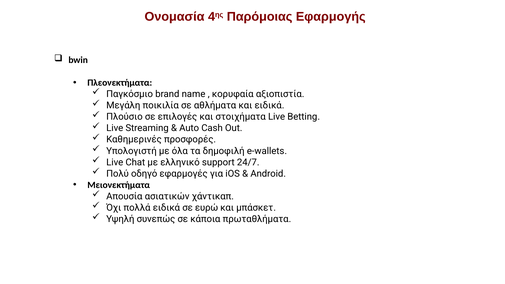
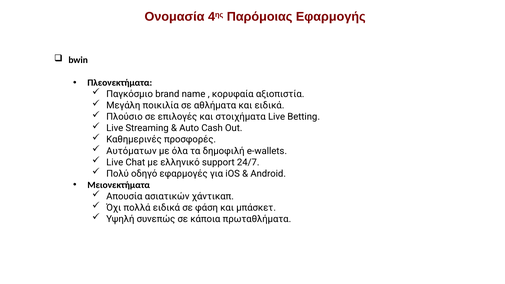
Υπολογιστή: Υπολογιστή -> Αυτόματων
ευρώ: ευρώ -> φάση
